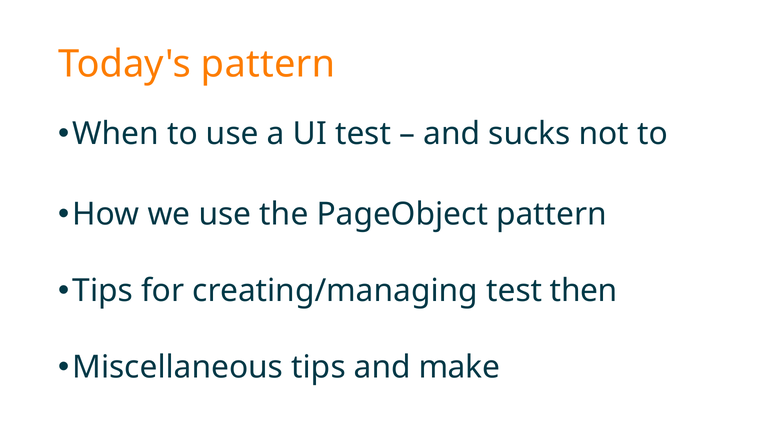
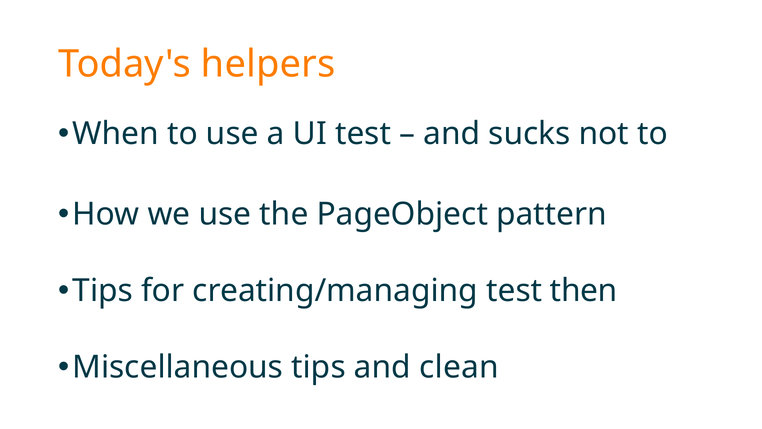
Today's pattern: pattern -> helpers
make: make -> clean
